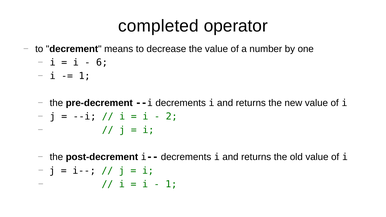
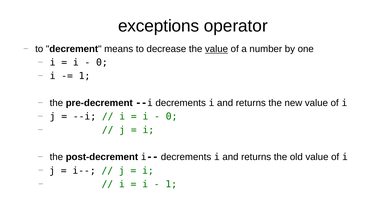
completed: completed -> exceptions
value at (216, 49) underline: none -> present
6 at (102, 63): 6 -> 0
2 at (172, 117): 2 -> 0
